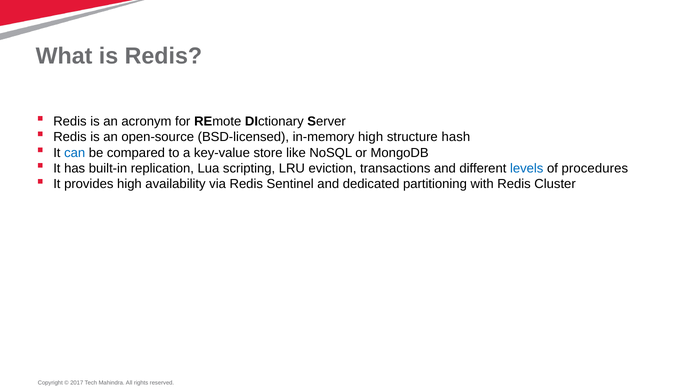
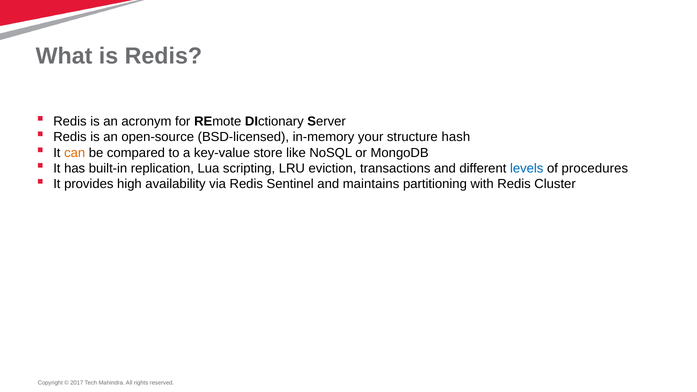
in-memory high: high -> your
can colour: blue -> orange
dedicated: dedicated -> maintains
